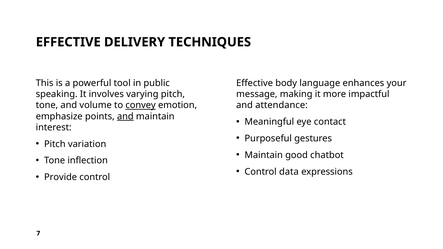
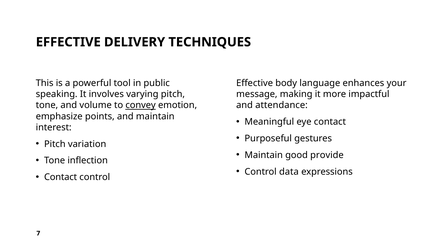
and at (125, 116) underline: present -> none
chatbot: chatbot -> provide
Provide at (61, 177): Provide -> Contact
